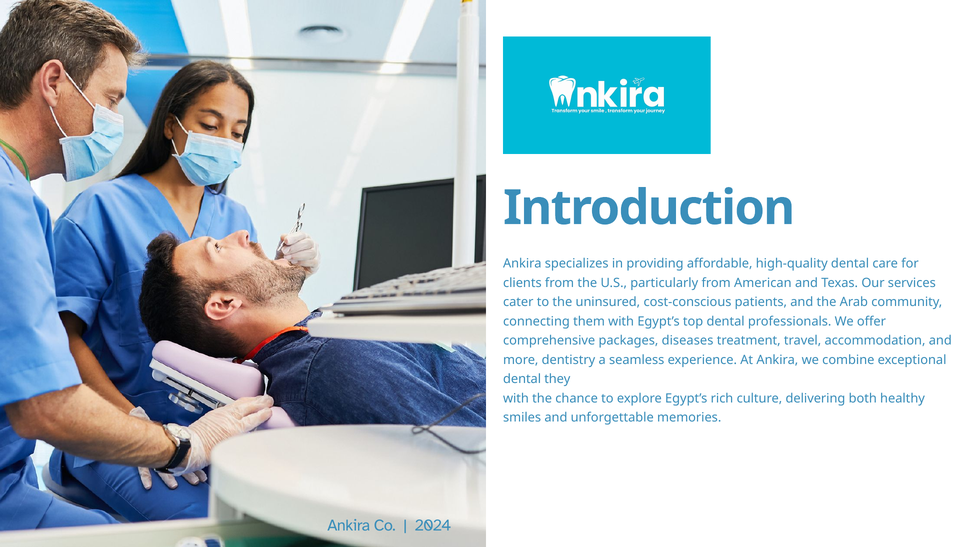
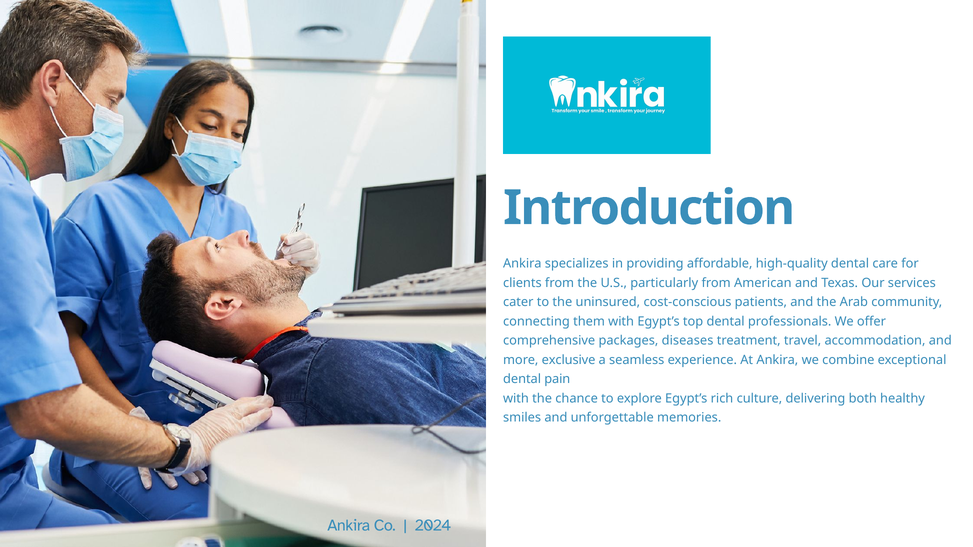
dentistry: dentistry -> exclusive
they: they -> pain
